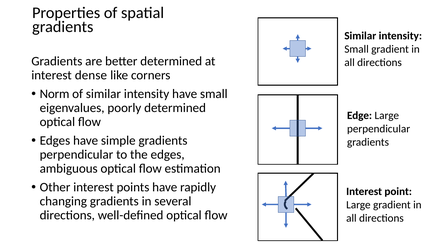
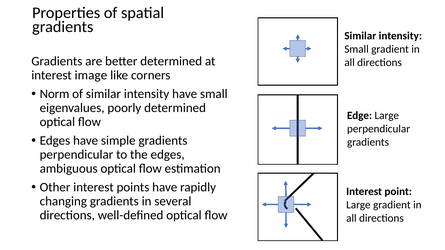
dense: dense -> image
